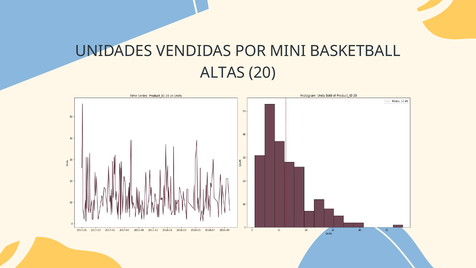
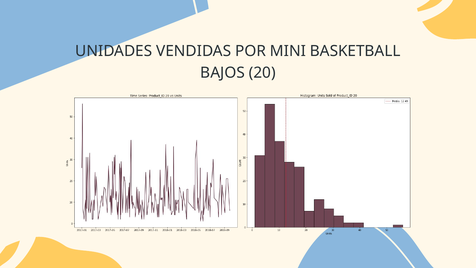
ALTAS: ALTAS -> BAJOS
